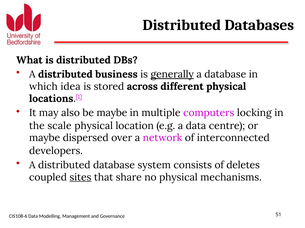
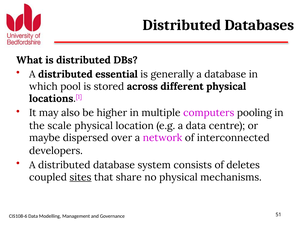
business: business -> essential
generally underline: present -> none
idea: idea -> pool
be maybe: maybe -> higher
locking: locking -> pooling
